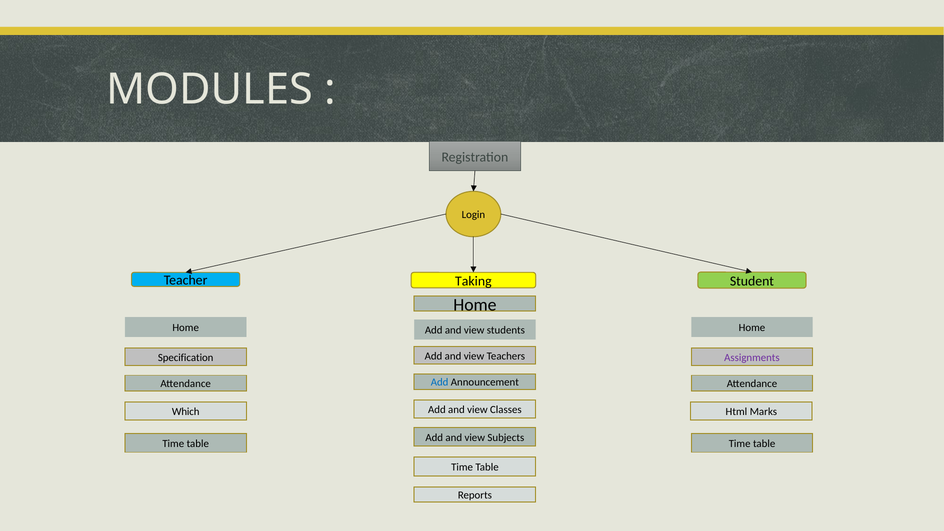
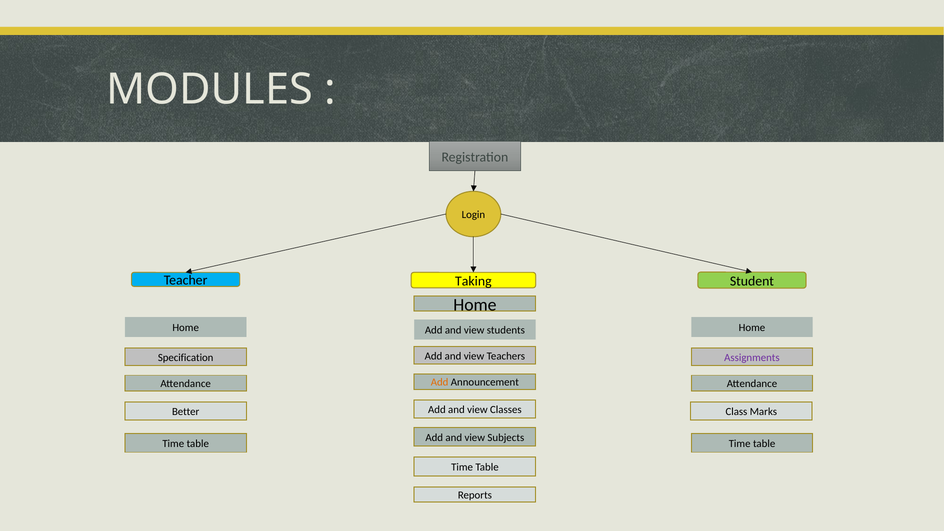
Add at (440, 382) colour: blue -> orange
Which: Which -> Better
Html: Html -> Class
